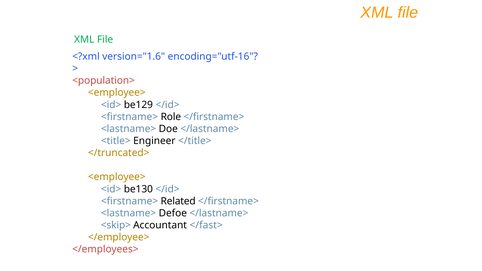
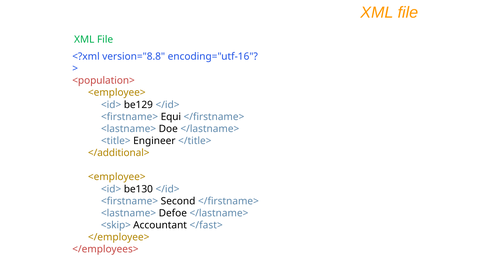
version="1.6: version="1.6 -> version="8.8
Role: Role -> Equi
</truncated>: </truncated> -> </additional>
Related: Related -> Second
